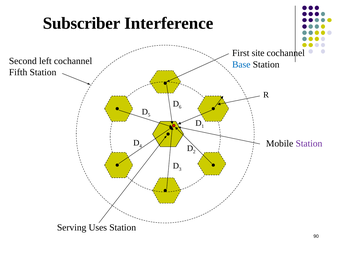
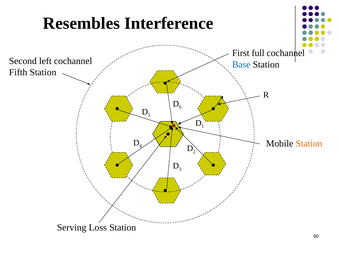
Subscriber: Subscriber -> Resembles
site: site -> full
Station at (309, 144) colour: purple -> orange
Uses: Uses -> Loss
